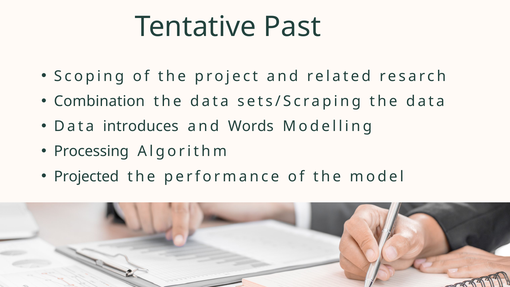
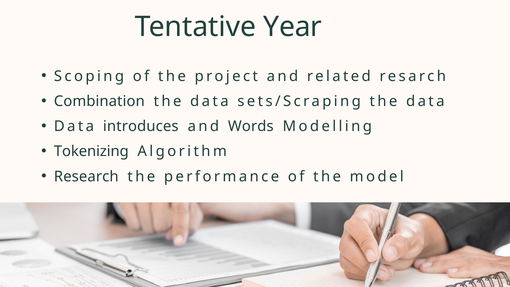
Past: Past -> Year
Processing: Processing -> Tokenizing
Projected: Projected -> Research
